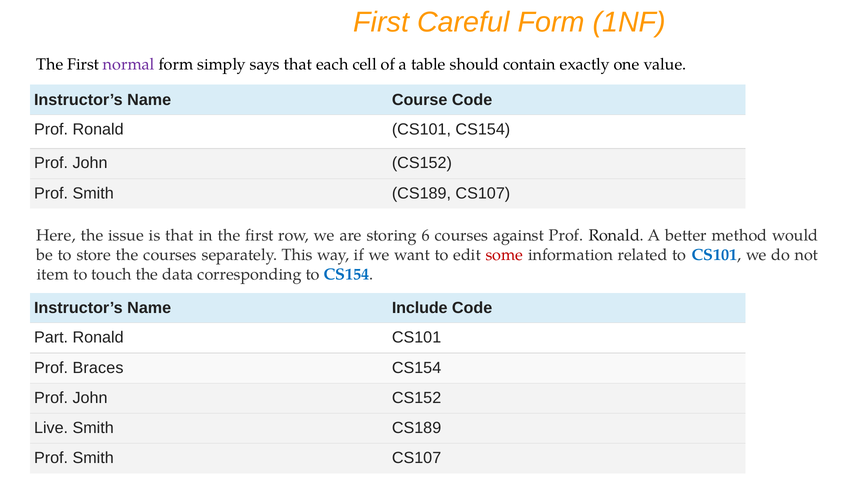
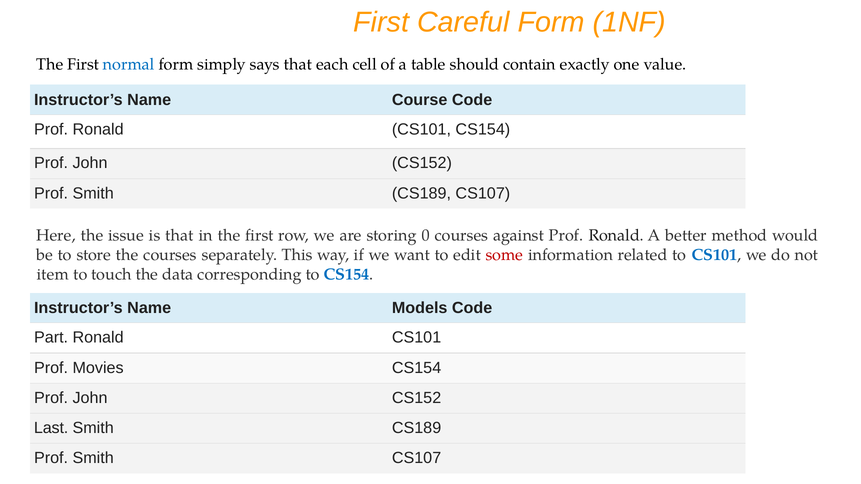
normal colour: purple -> blue
6: 6 -> 0
Include: Include -> Models
Braces: Braces -> Movies
Live: Live -> Last
